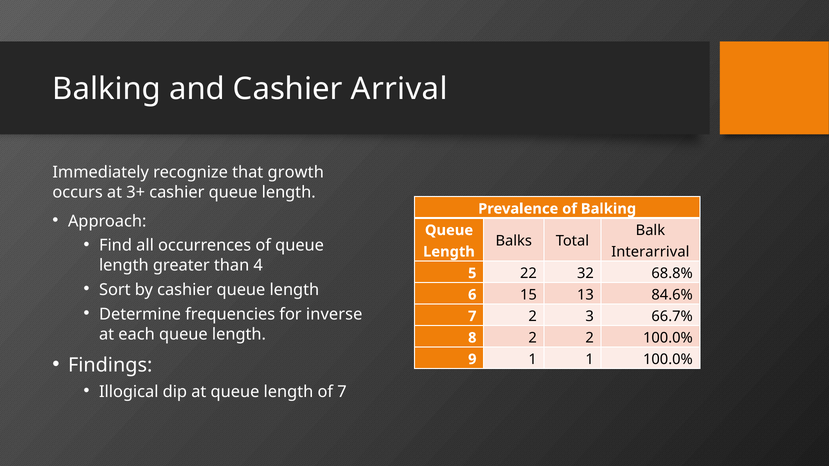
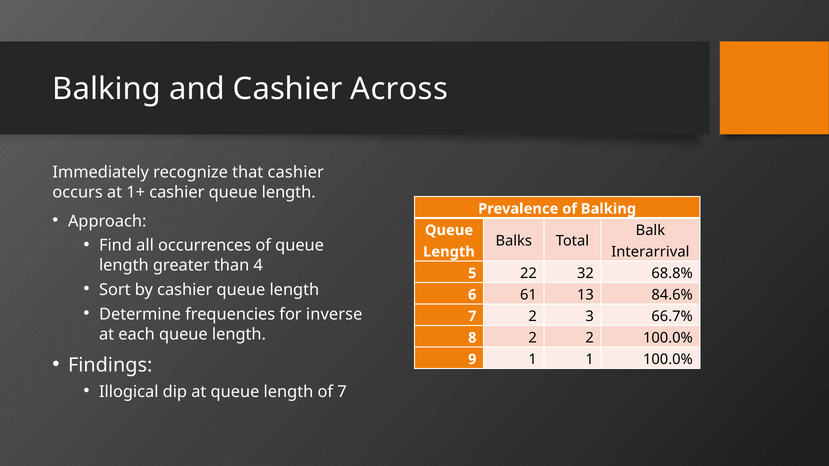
Arrival: Arrival -> Across
that growth: growth -> cashier
3+: 3+ -> 1+
15: 15 -> 61
